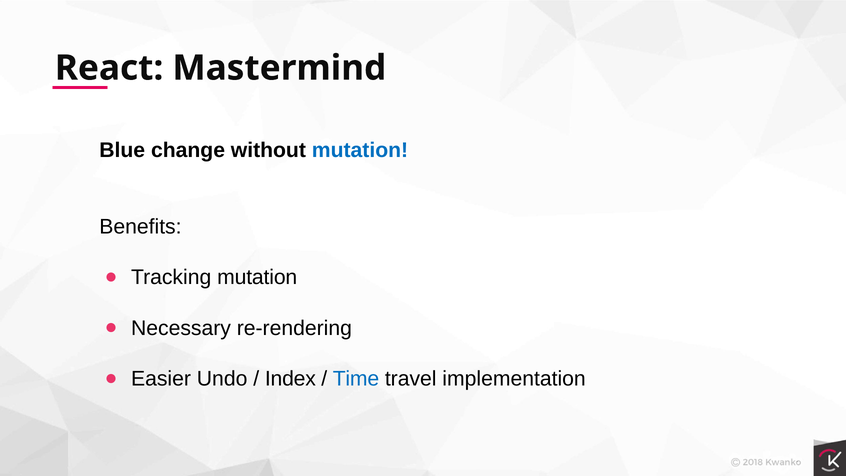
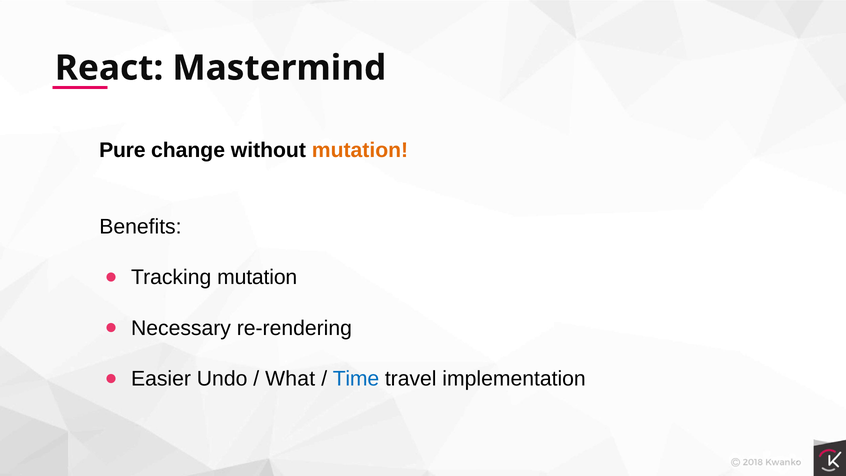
Blue: Blue -> Pure
mutation at (360, 150) colour: blue -> orange
Index: Index -> What
